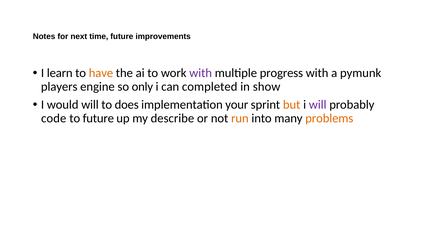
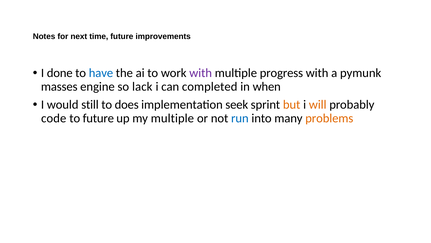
learn: learn -> done
have colour: orange -> blue
players: players -> masses
only: only -> lack
show: show -> when
would will: will -> still
your: your -> seek
will at (318, 104) colour: purple -> orange
my describe: describe -> multiple
run colour: orange -> blue
